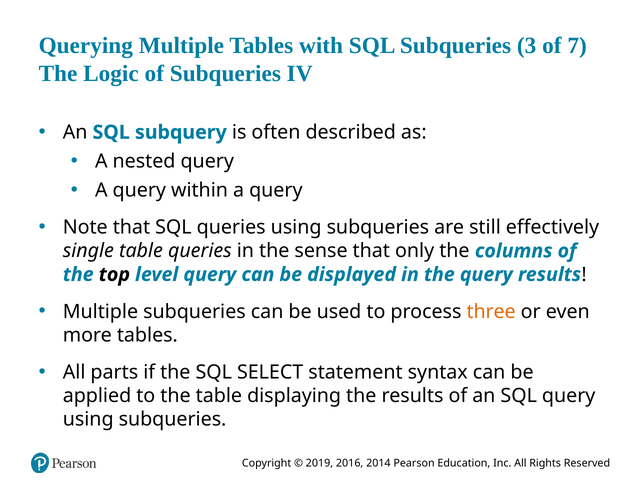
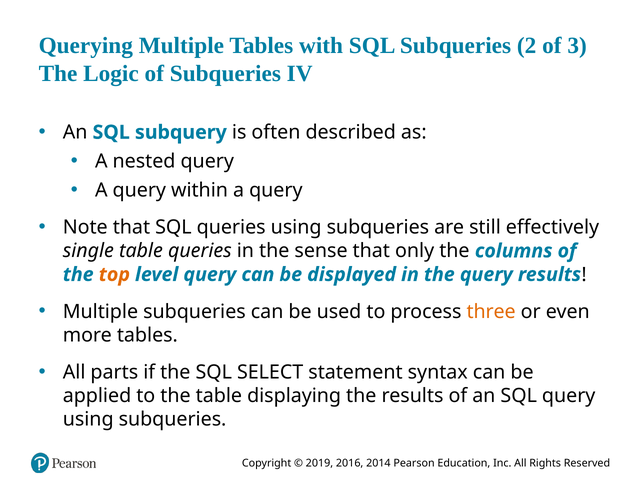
3: 3 -> 2
7: 7 -> 3
top colour: black -> orange
